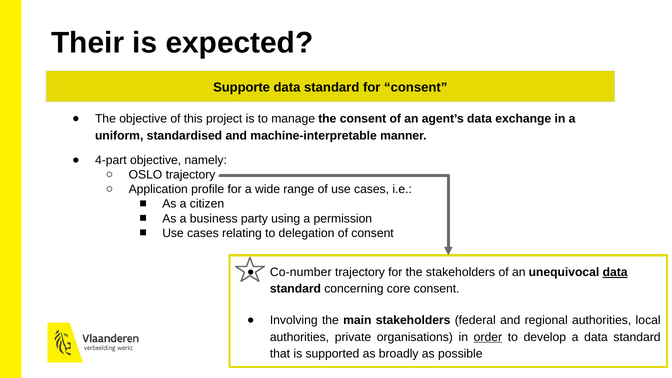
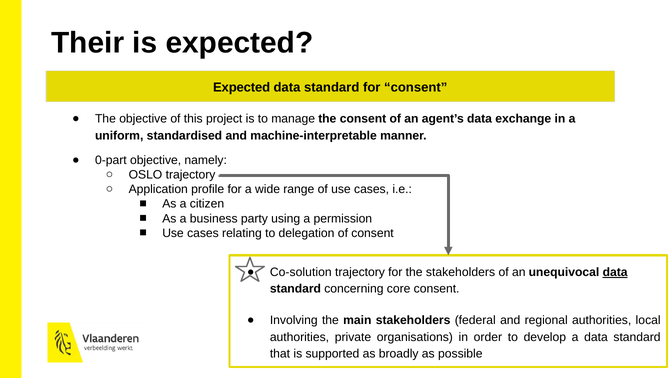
Supporte at (242, 87): Supporte -> Expected
4-part: 4-part -> 0-part
Co-number: Co-number -> Co-solution
order underline: present -> none
